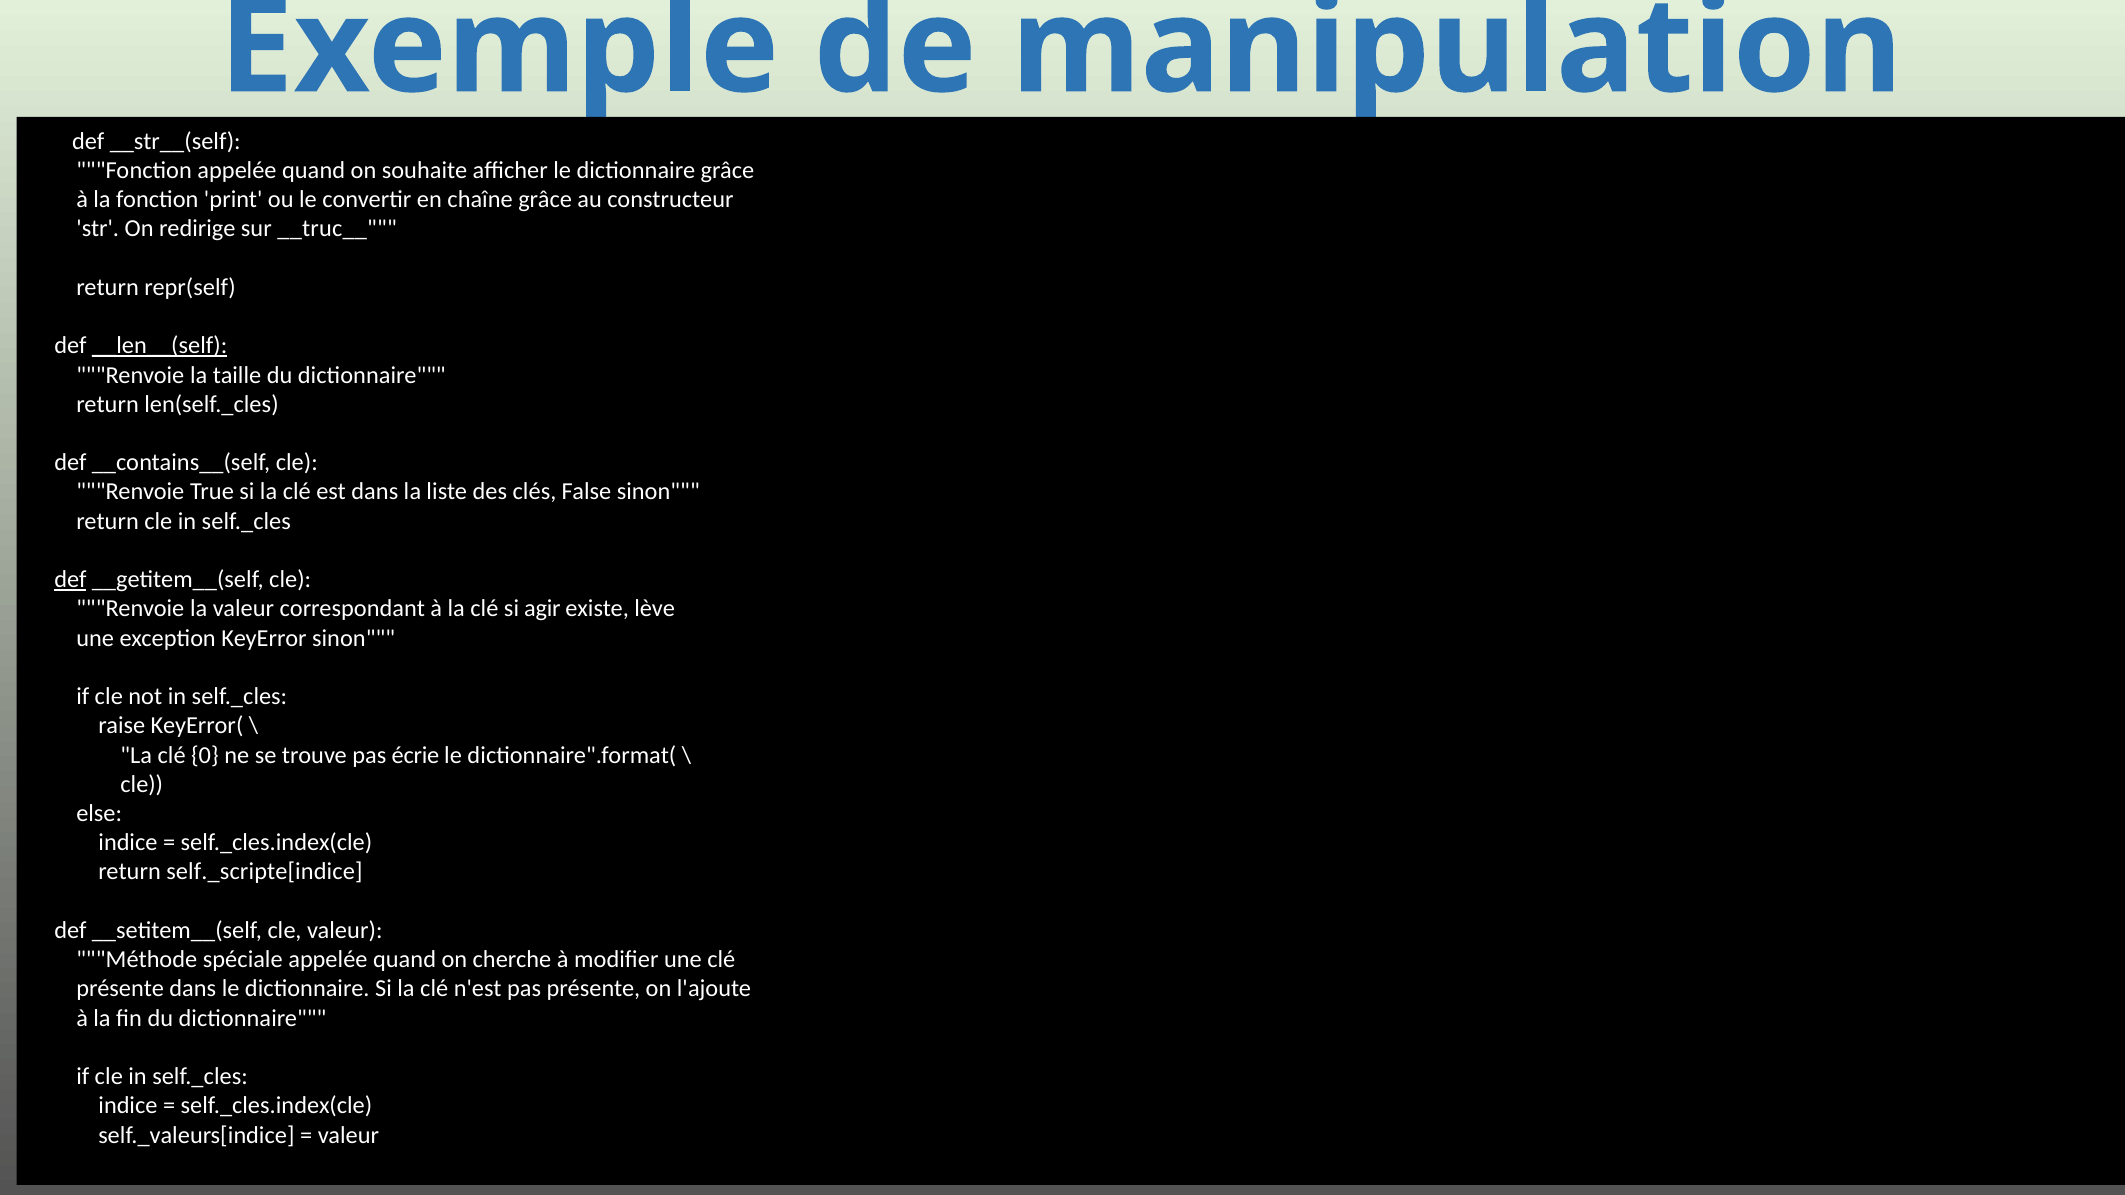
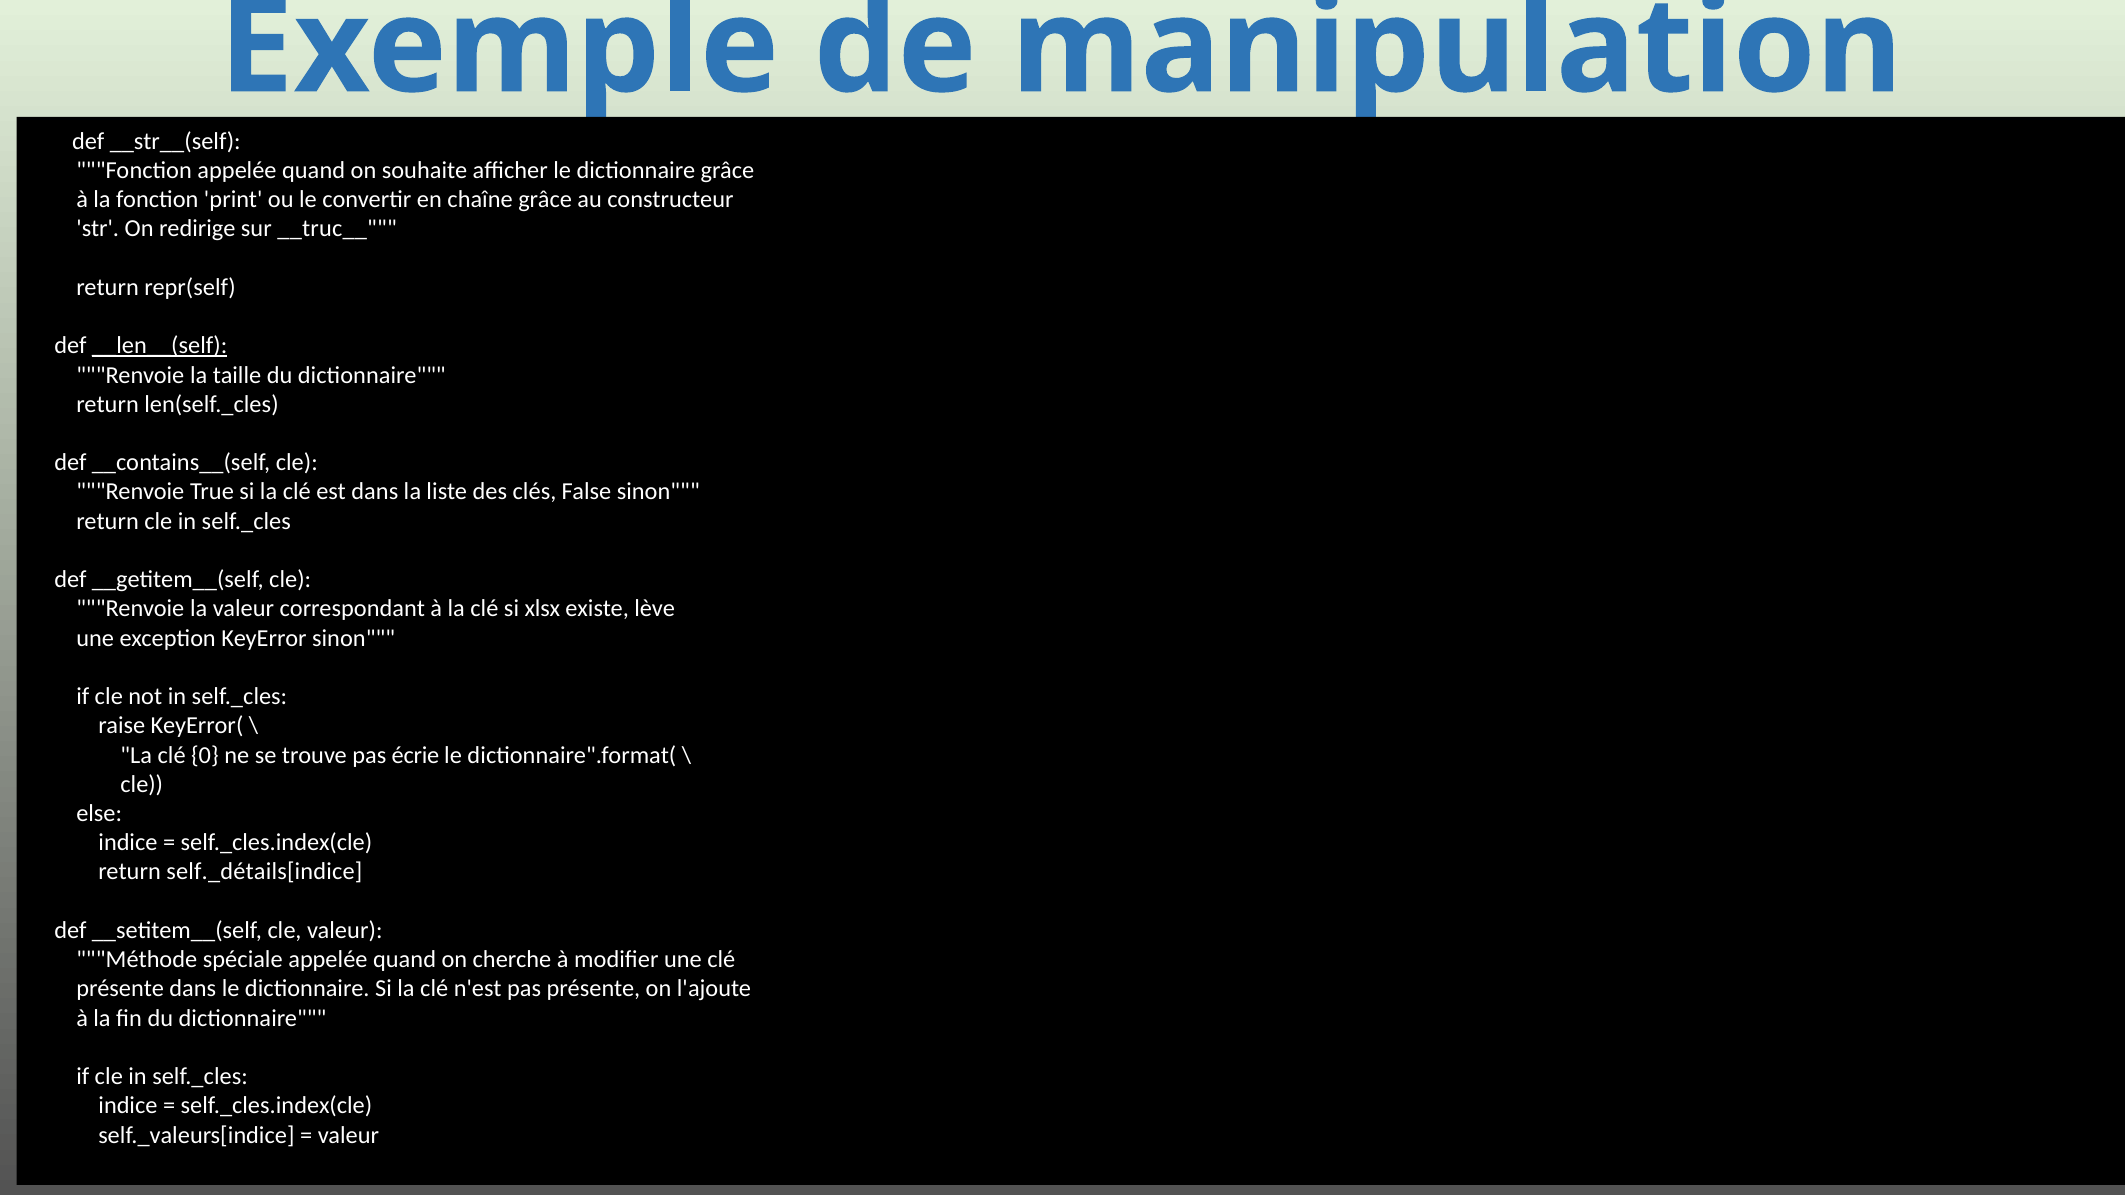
def at (70, 580) underline: present -> none
agir: agir -> xlsx
self._scripte[indice: self._scripte[indice -> self._détails[indice
